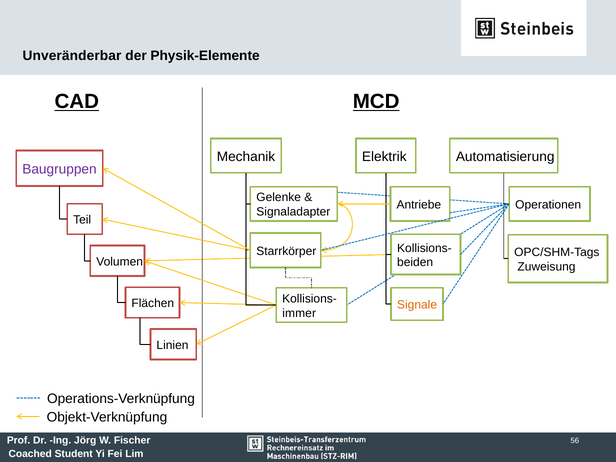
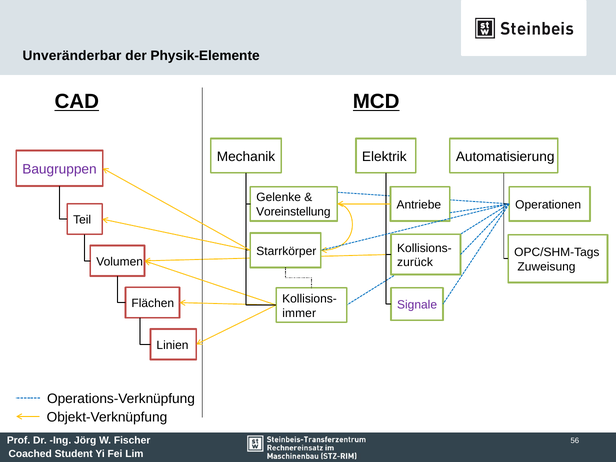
Signaladapter: Signaladapter -> Voreinstellung
beiden: beiden -> zurück
Signale colour: orange -> purple
